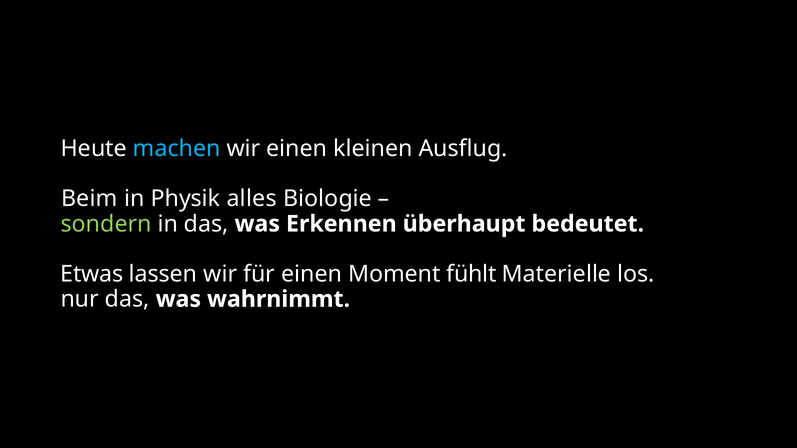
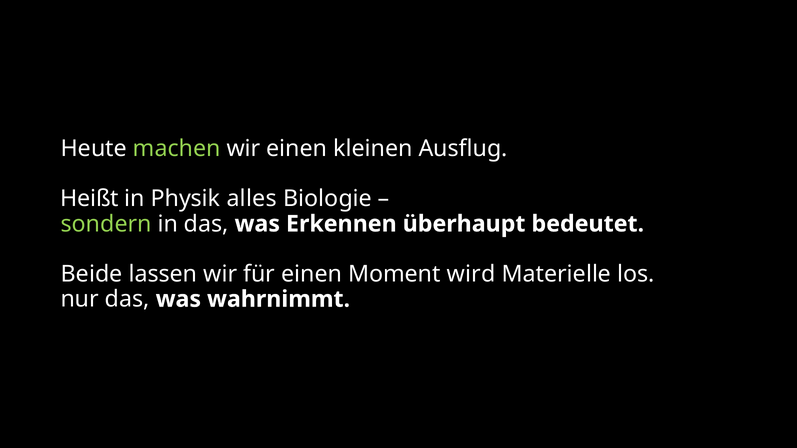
machen colour: light blue -> light green
Beim: Beim -> Heißt
Etwas: Etwas -> Beide
fühlt: fühlt -> wird
